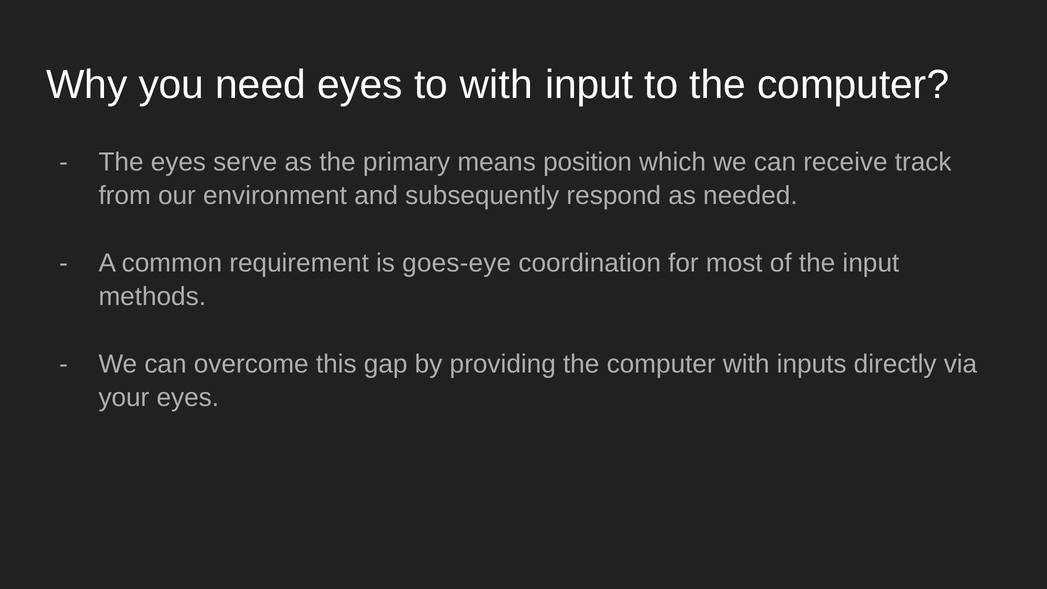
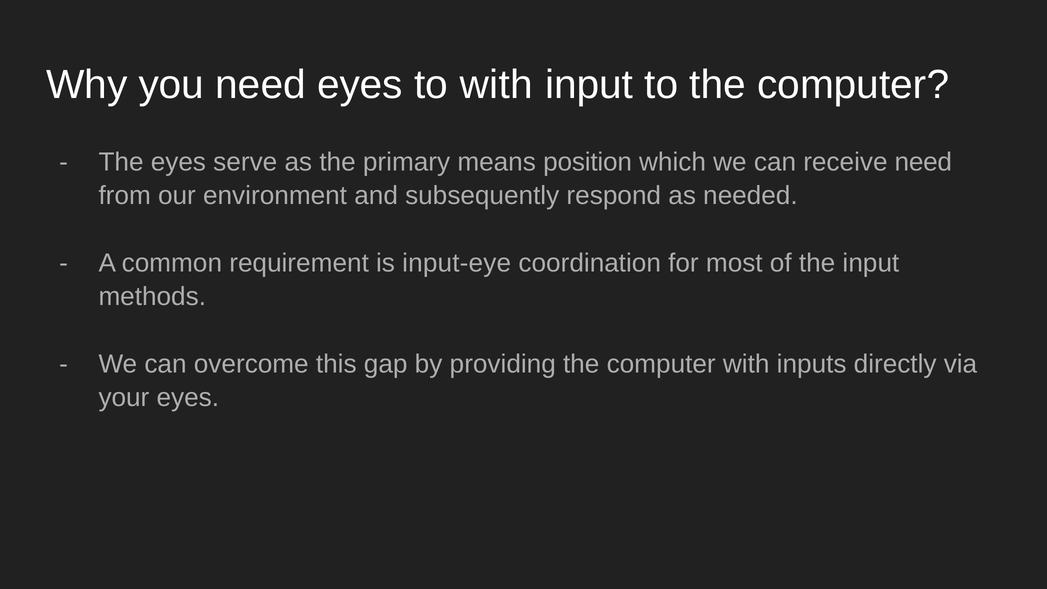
receive track: track -> need
goes-eye: goes-eye -> input-eye
